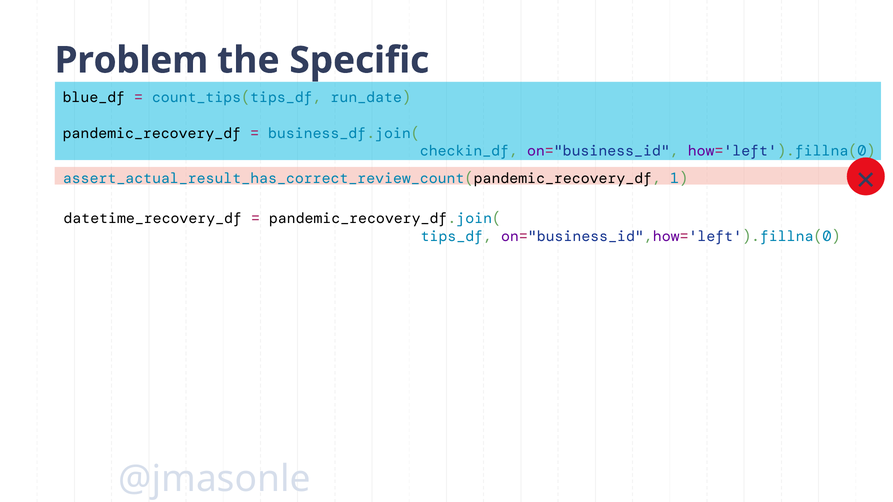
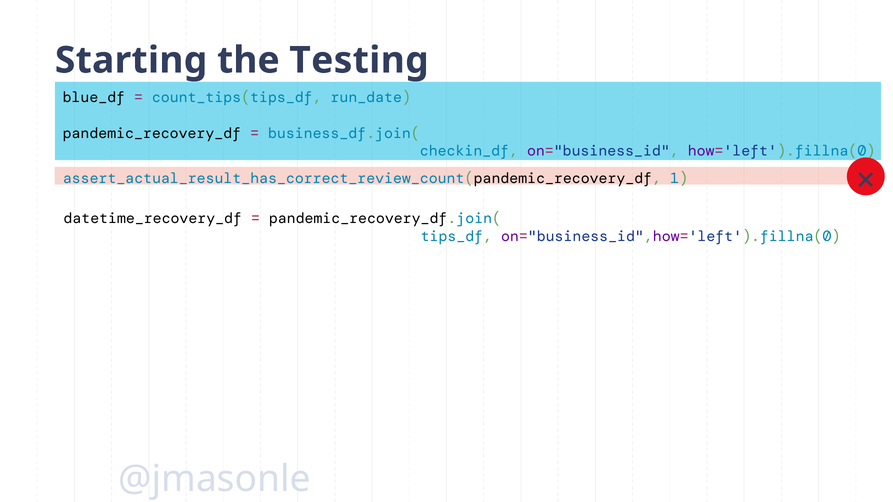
Problem: Problem -> Starting
Specific: Specific -> Testing
